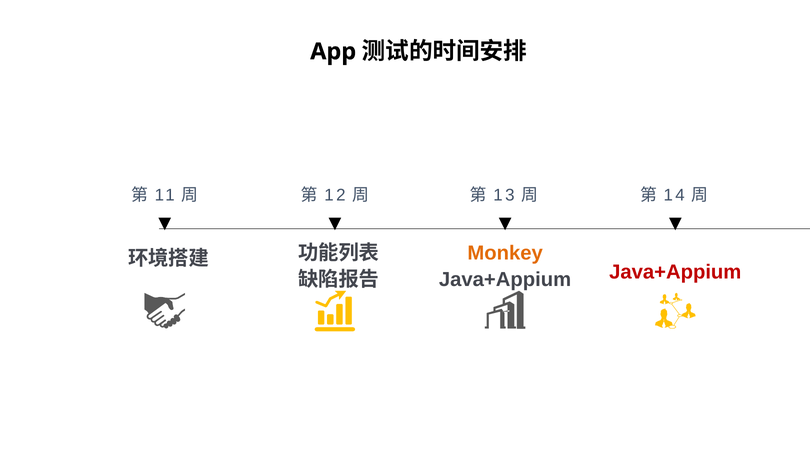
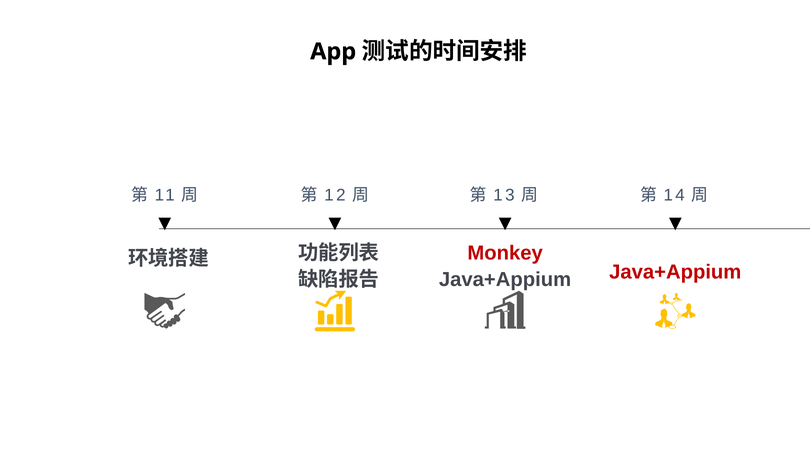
Monkey colour: orange -> red
